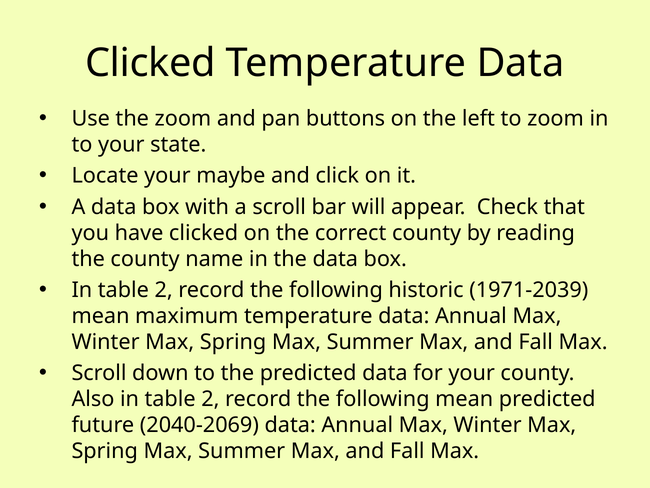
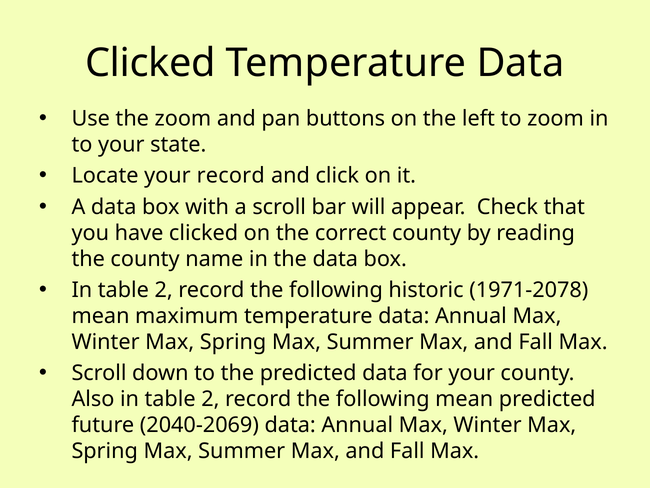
your maybe: maybe -> record
1971-2039: 1971-2039 -> 1971-2078
